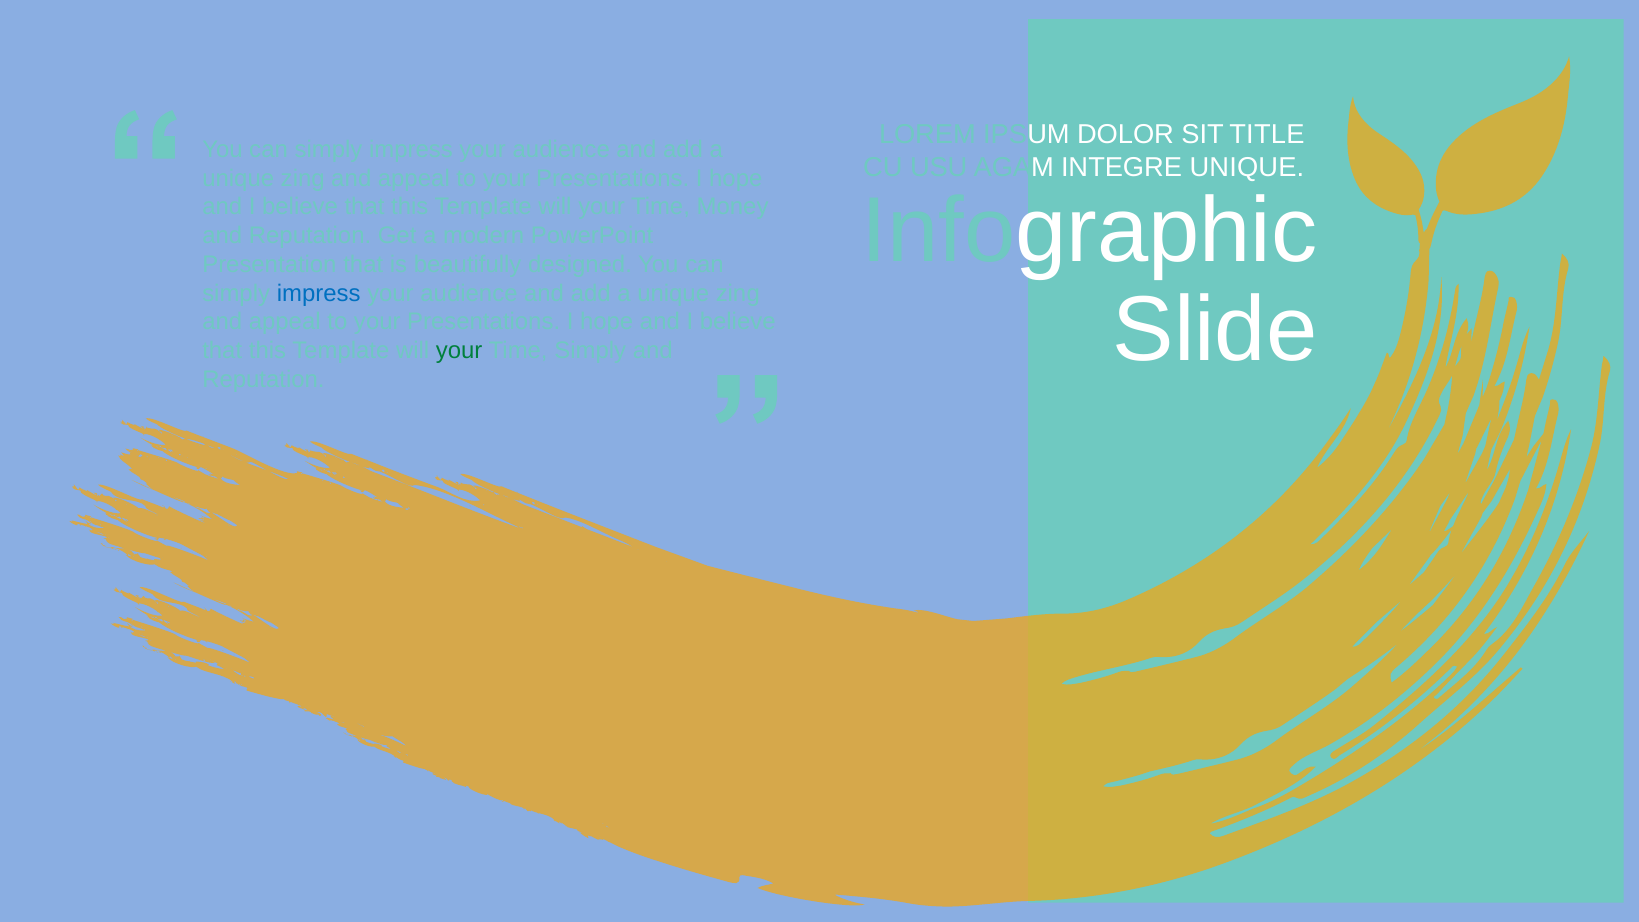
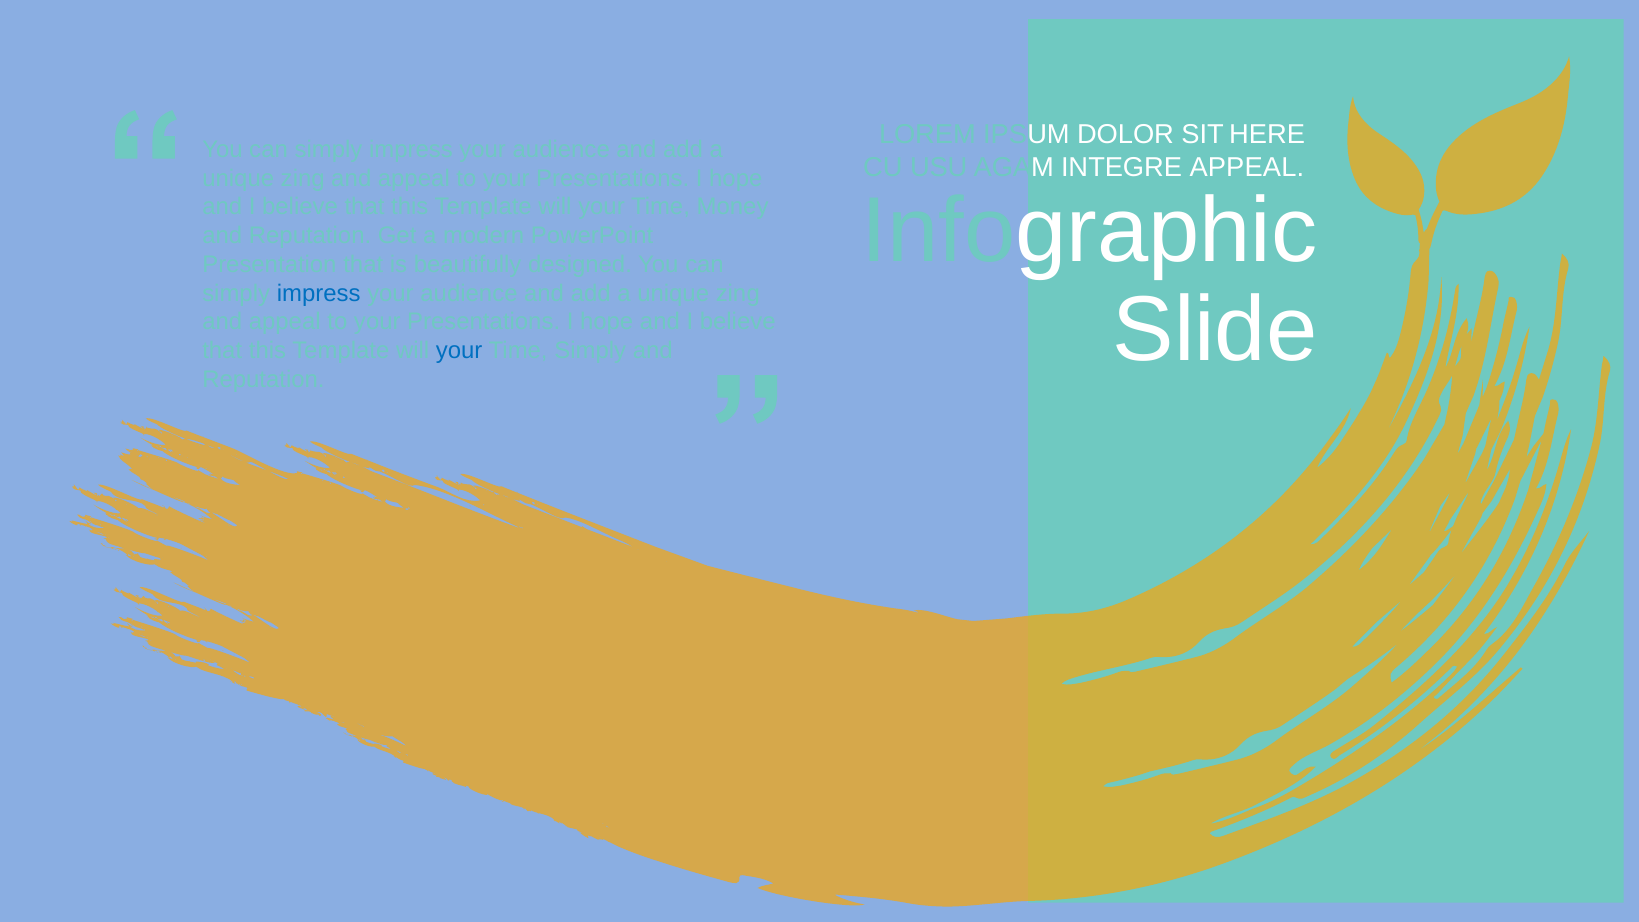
TITLE: TITLE -> HERE
INTEGRE UNIQUE: UNIQUE -> APPEAL
your at (459, 351) colour: green -> blue
